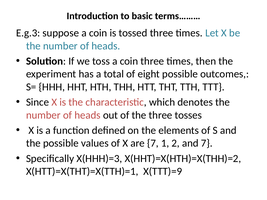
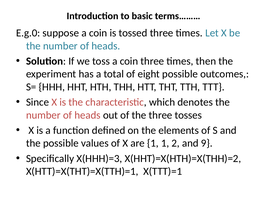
E.g.3: E.g.3 -> E.g.0
are 7: 7 -> 1
and 7: 7 -> 9
X(TTT)=9: X(TTT)=9 -> X(TTT)=1
